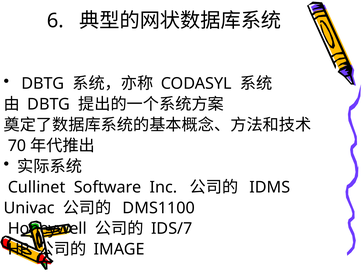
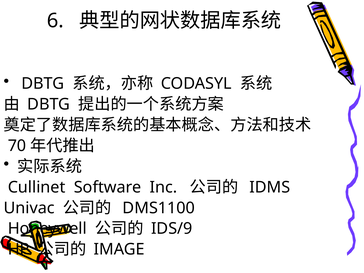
IDS/7: IDS/7 -> IDS/9
